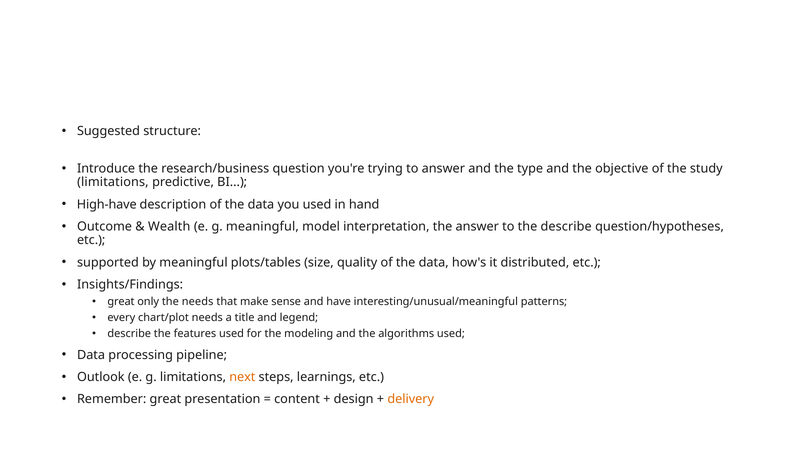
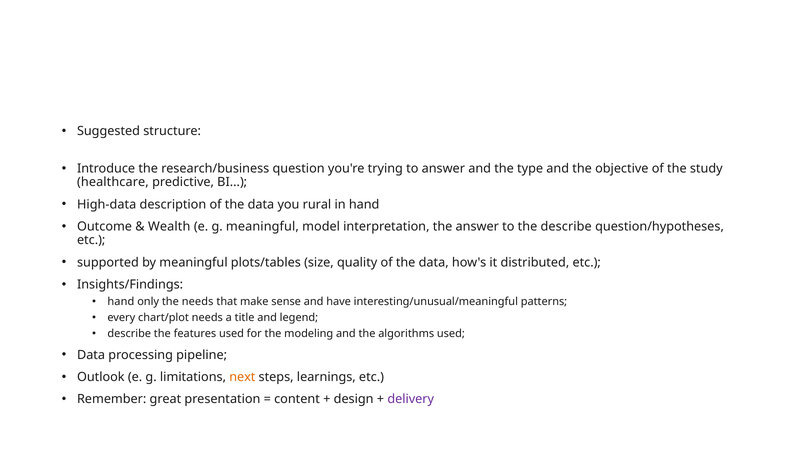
limitations at (113, 182): limitations -> healthcare
High-have: High-have -> High-data
you used: used -> rural
great at (121, 302): great -> hand
delivery colour: orange -> purple
